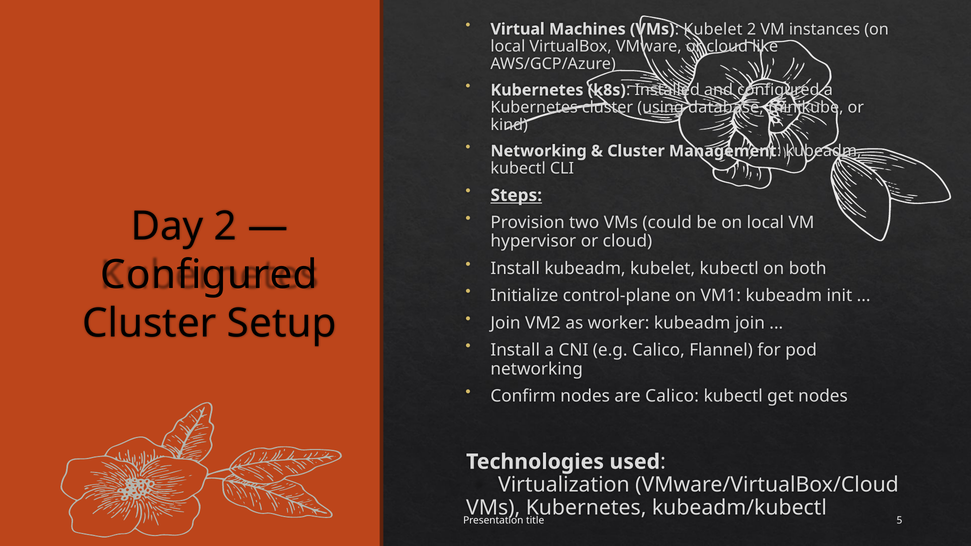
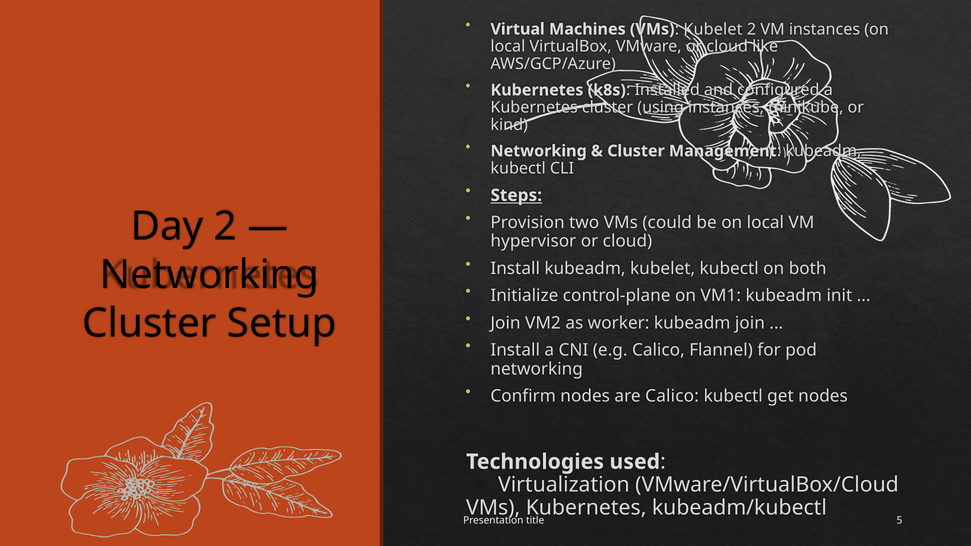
using database: database -> instances
Configured at (209, 275): Configured -> Networking
